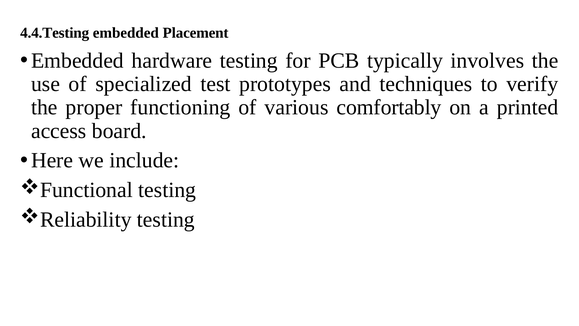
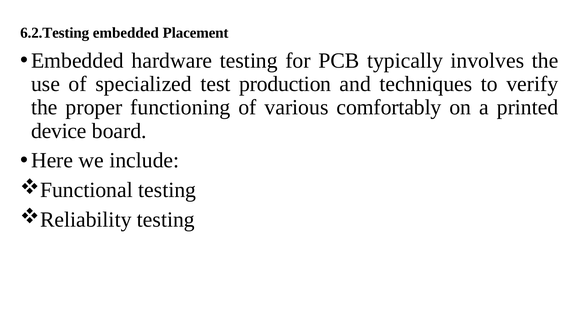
4.4.Testing: 4.4.Testing -> 6.2.Testing
prototypes: prototypes -> production
access: access -> device
